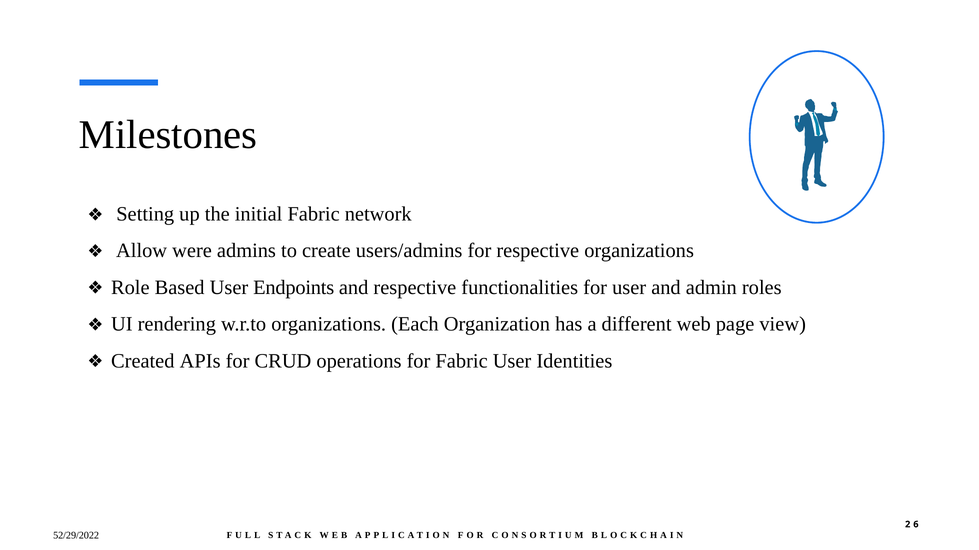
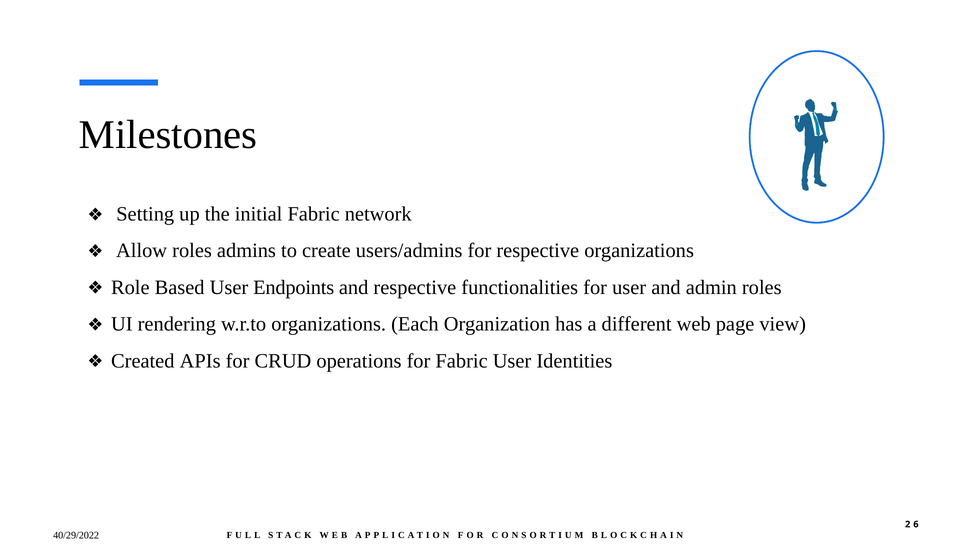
Allow were: were -> roles
52/29/2022: 52/29/2022 -> 40/29/2022
